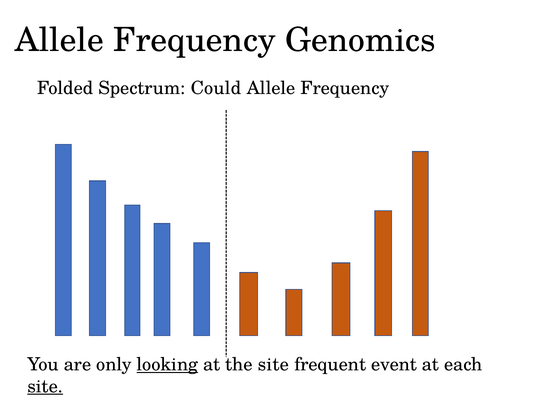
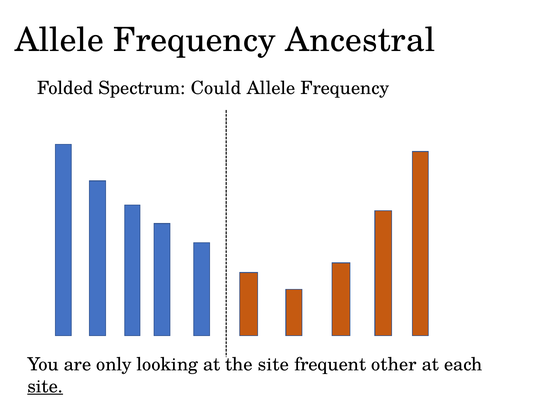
Genomics: Genomics -> Ancestral
looking underline: present -> none
event: event -> other
